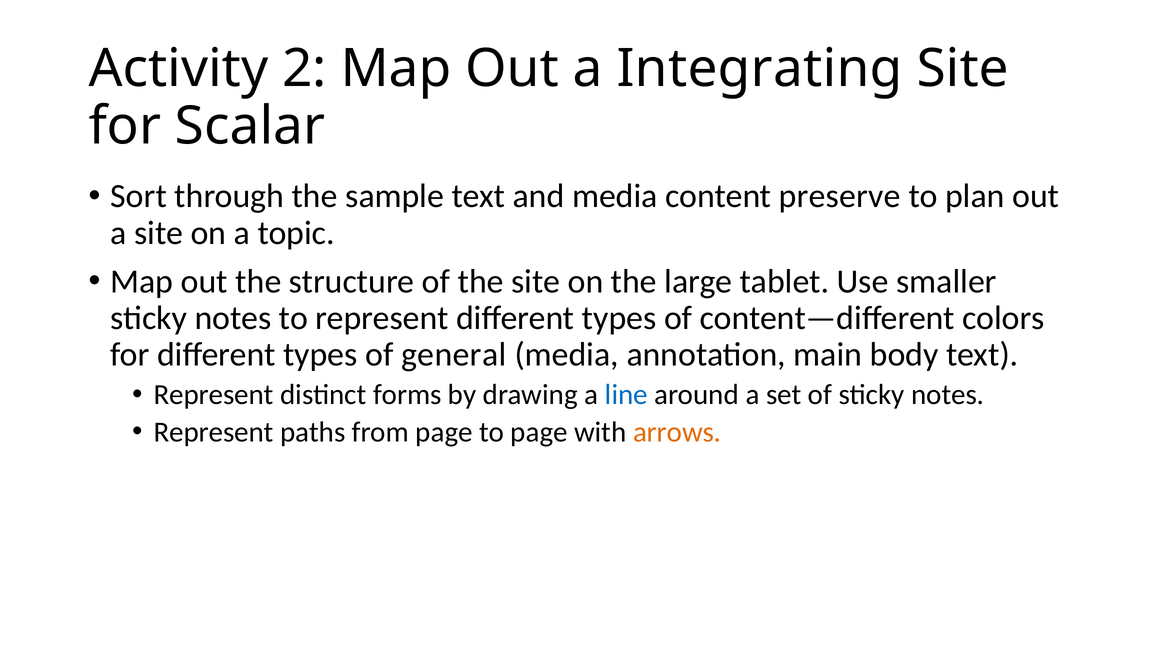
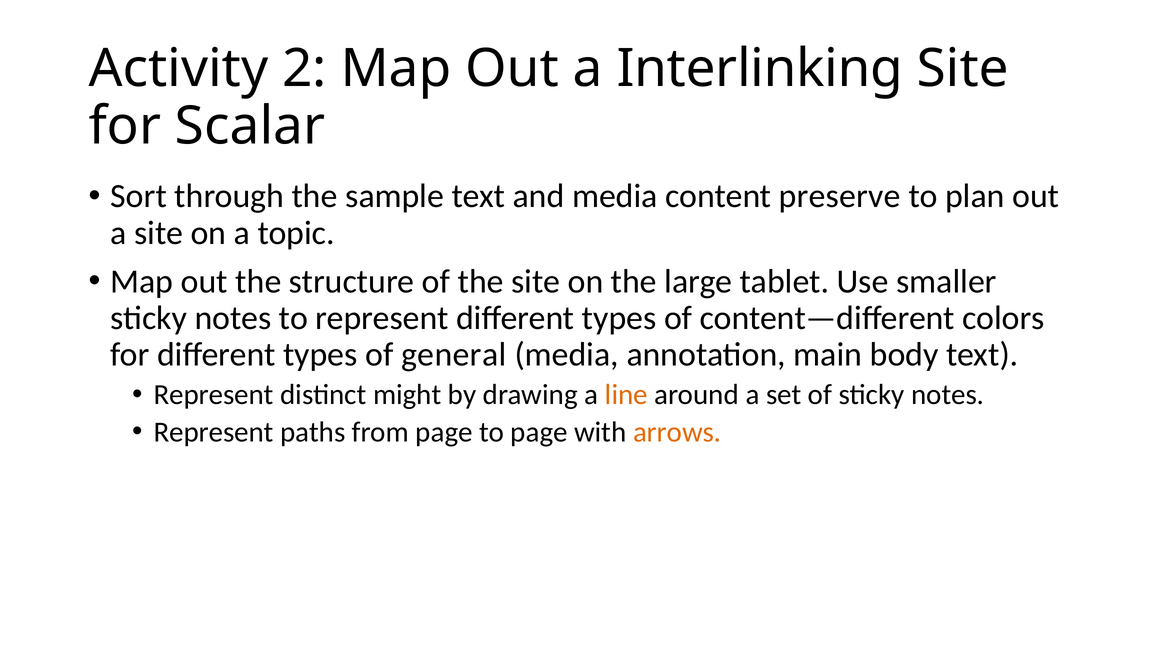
Integrating: Integrating -> Interlinking
forms: forms -> might
line colour: blue -> orange
